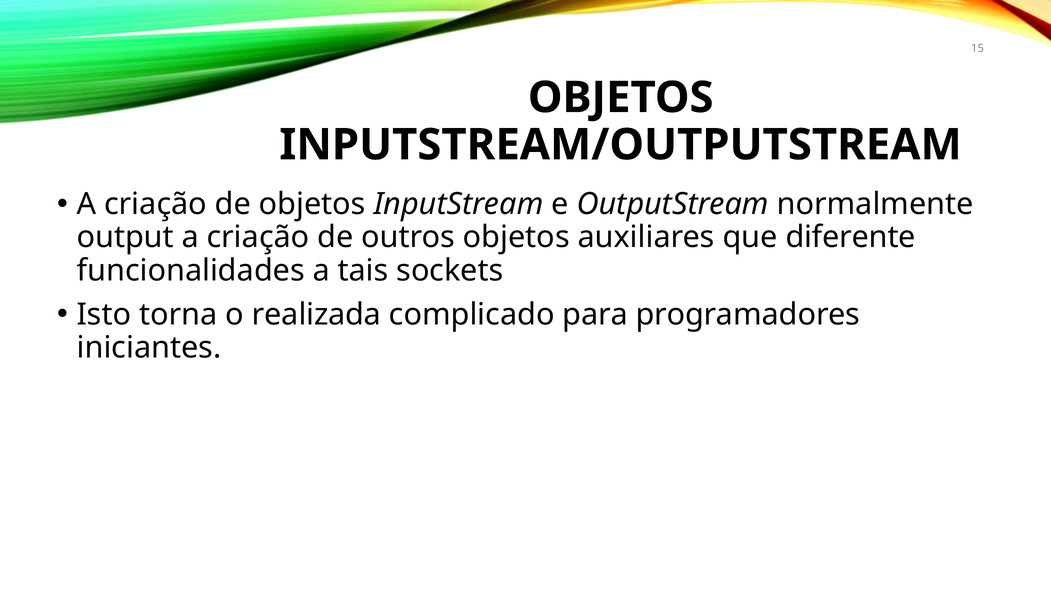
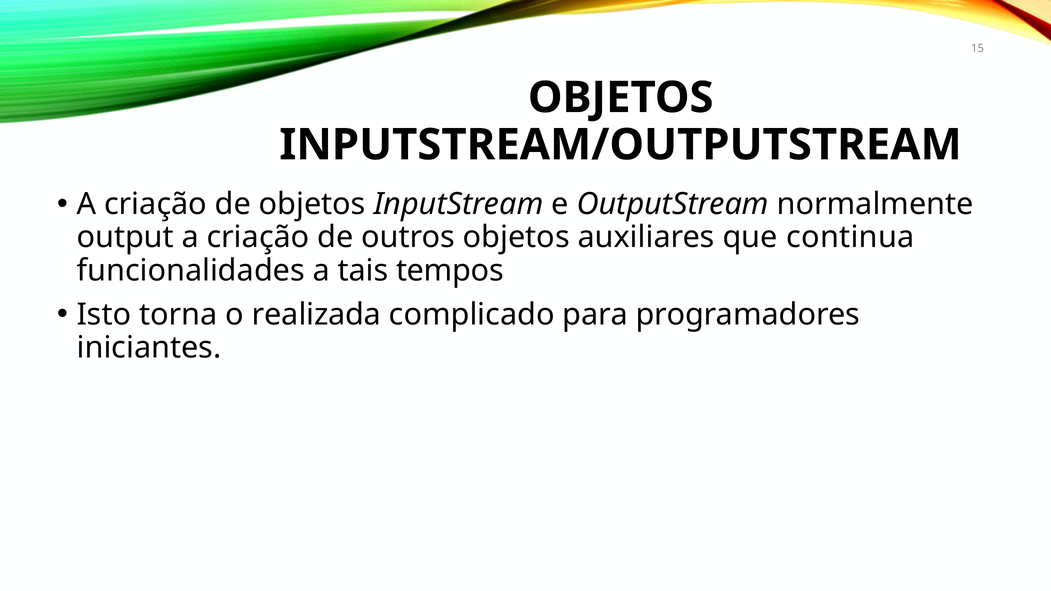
diferente: diferente -> continua
sockets: sockets -> tempos
